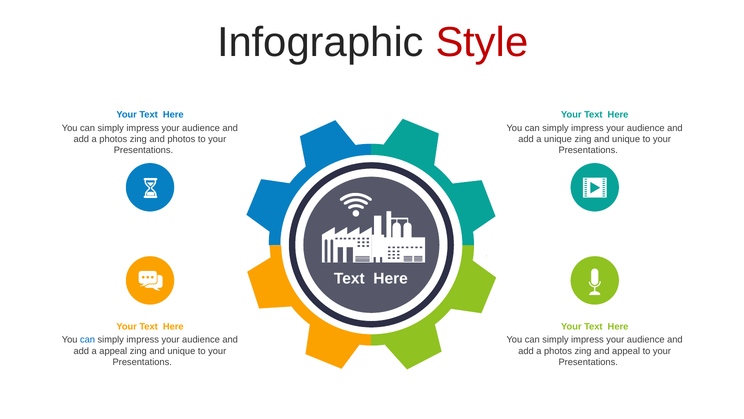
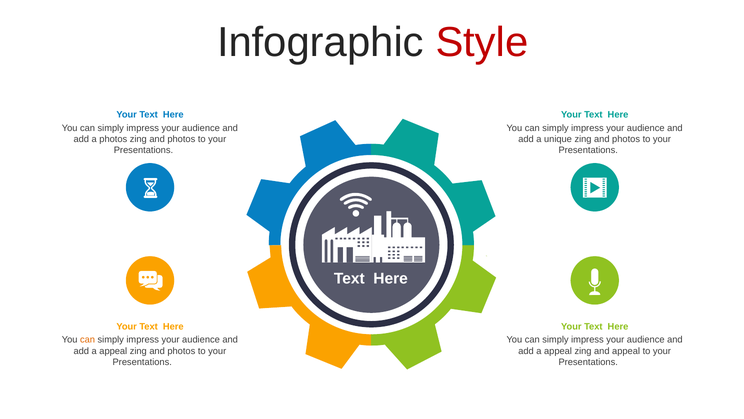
unique zing and unique: unique -> photos
can at (88, 339) colour: blue -> orange
unique at (181, 351): unique -> photos
photos at (558, 351): photos -> appeal
